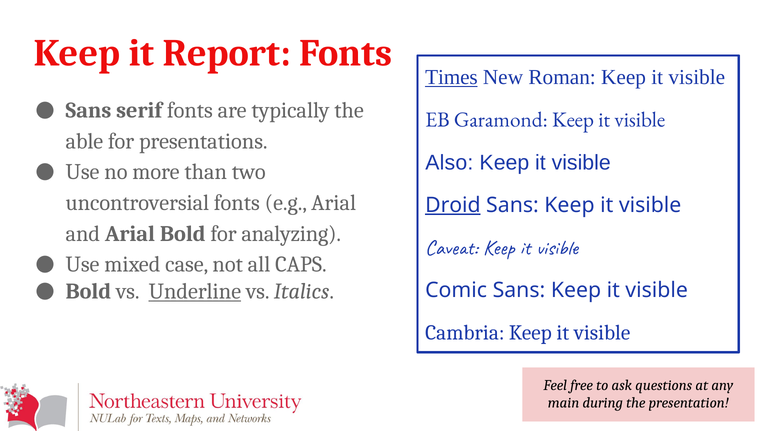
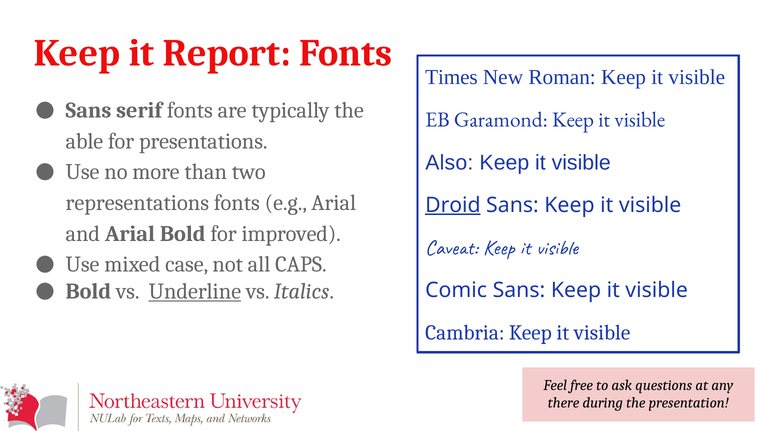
Times underline: present -> none
uncontroversial: uncontroversial -> representations
analyzing: analyzing -> improved
main: main -> there
